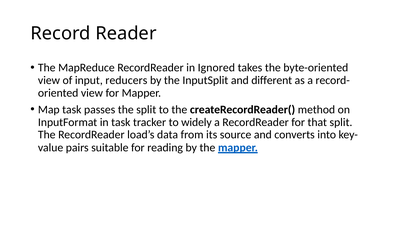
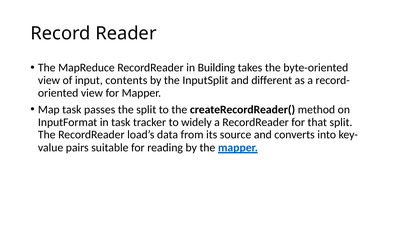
Ignored: Ignored -> Building
reducers: reducers -> contents
